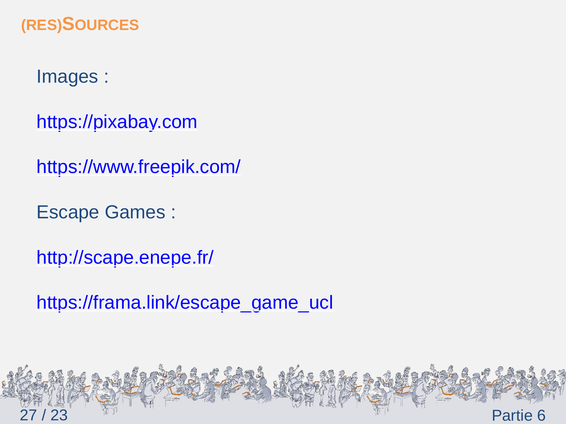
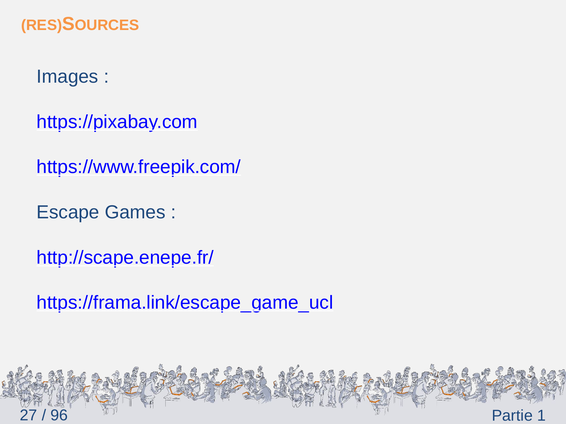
23: 23 -> 96
6: 6 -> 1
